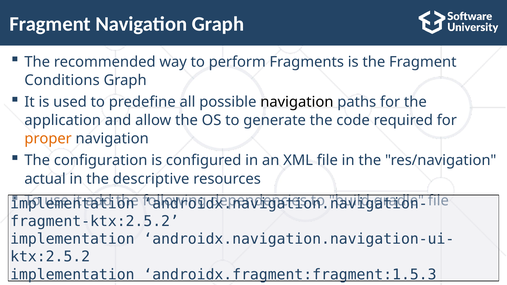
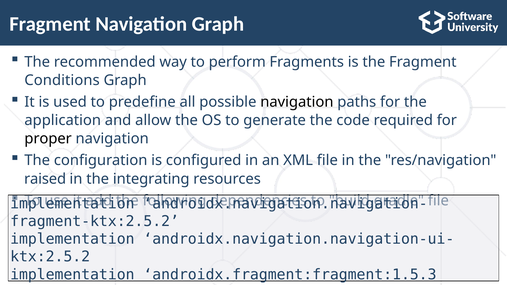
proper colour: orange -> black
actual: actual -> raised
descriptive: descriptive -> integrating
